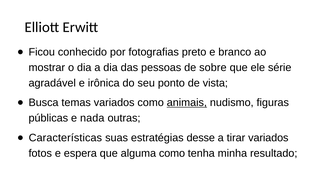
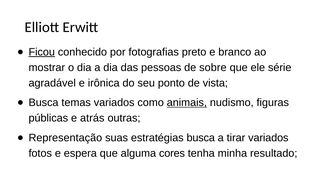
Ficou underline: none -> present
nada: nada -> atrás
Características: Características -> Representação
estratégias desse: desse -> busca
alguma como: como -> cores
